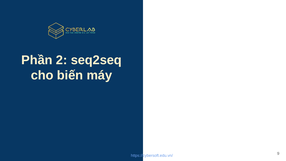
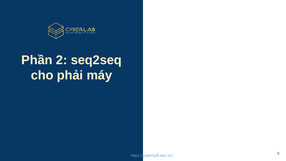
biến: biến -> phải
